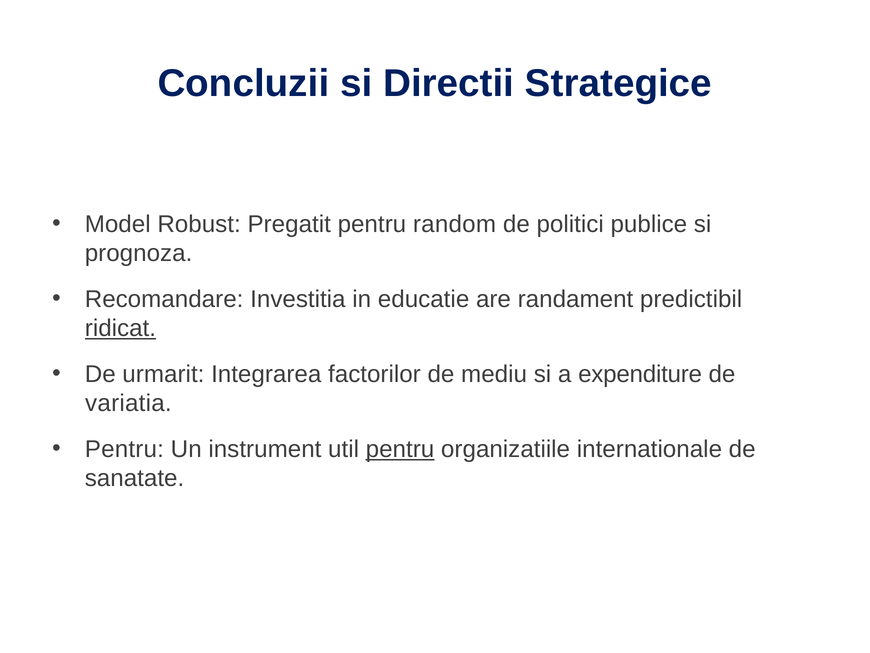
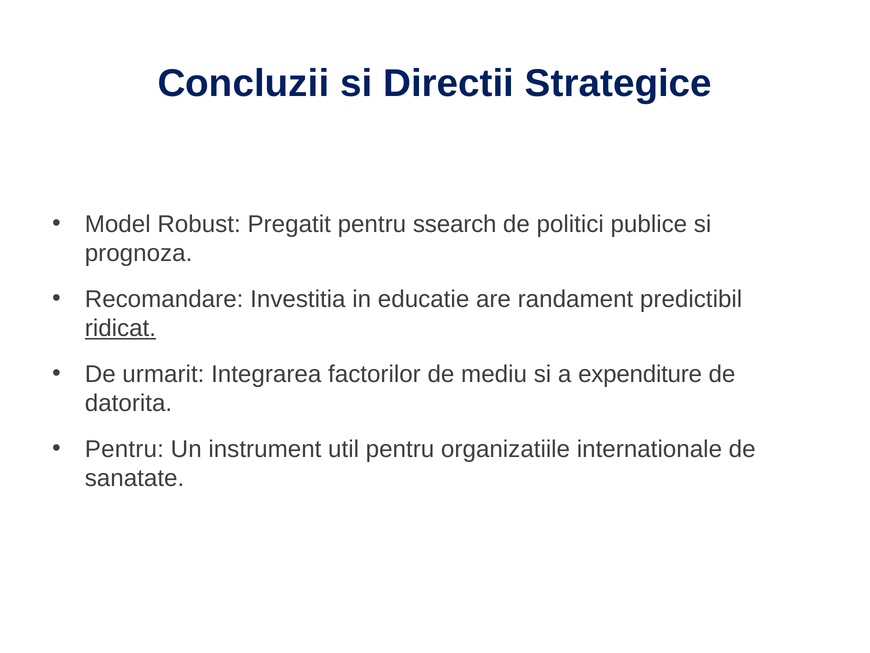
random: random -> ssearch
variatia: variatia -> datorita
pentru at (400, 449) underline: present -> none
